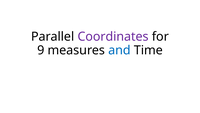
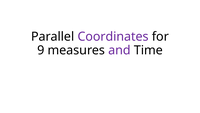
and colour: blue -> purple
